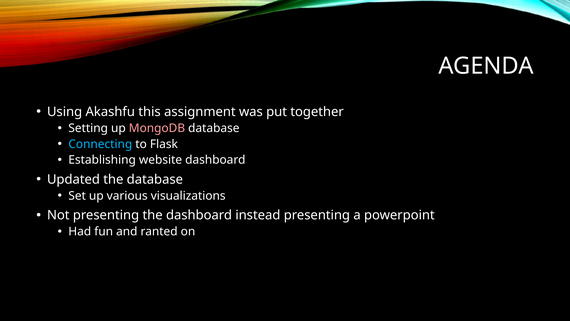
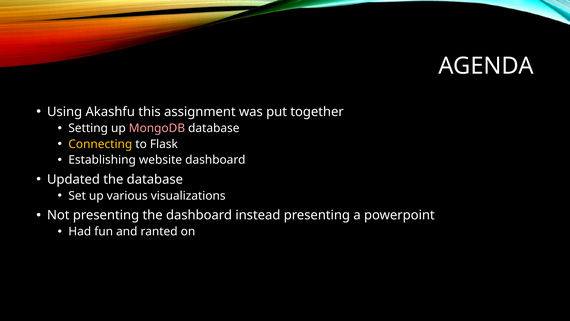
Connecting colour: light blue -> yellow
